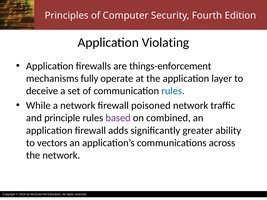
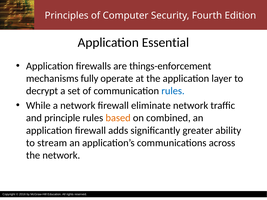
Violating: Violating -> Essential
deceive: deceive -> decrypt
poisoned: poisoned -> eliminate
based colour: purple -> orange
vectors: vectors -> stream
